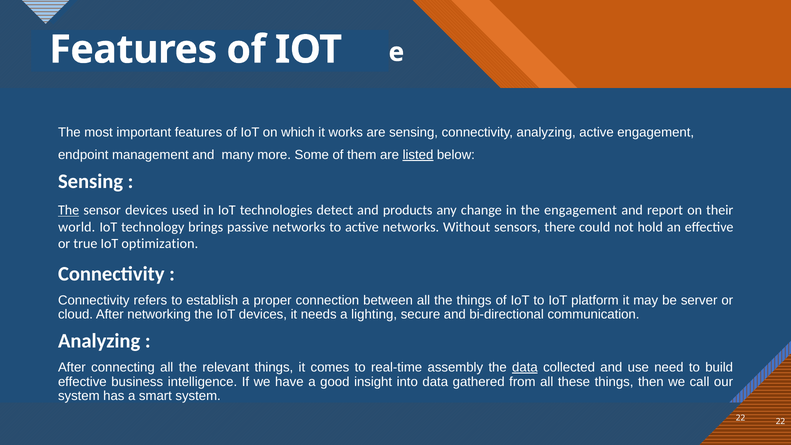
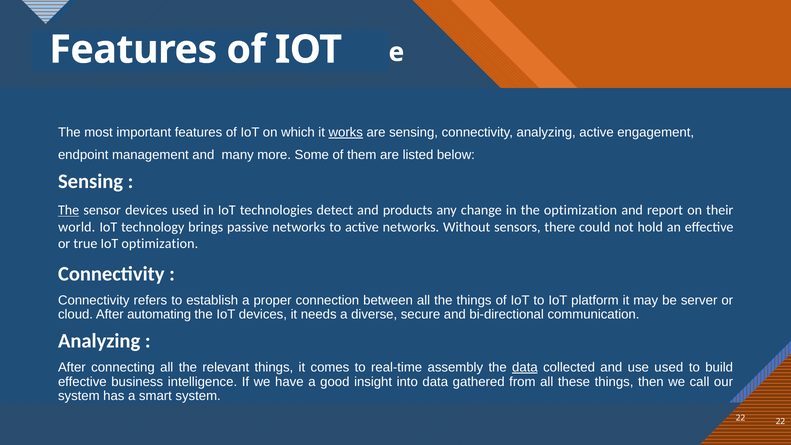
works underline: none -> present
listed underline: present -> none
the engagement: engagement -> optimization
networking: networking -> automating
lighting: lighting -> diverse
use need: need -> used
